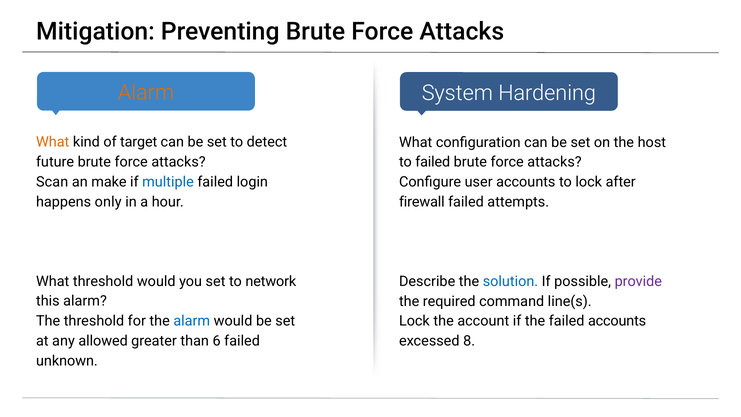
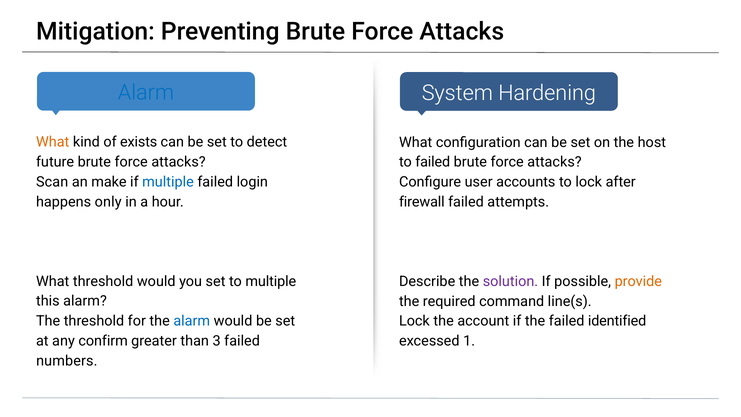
Alarm at (146, 93) colour: orange -> blue
target: target -> exists
to network: network -> multiple
solution colour: blue -> purple
provide colour: purple -> orange
failed accounts: accounts -> identified
allowed: allowed -> confirm
6: 6 -> 3
8: 8 -> 1
unknown: unknown -> numbers
